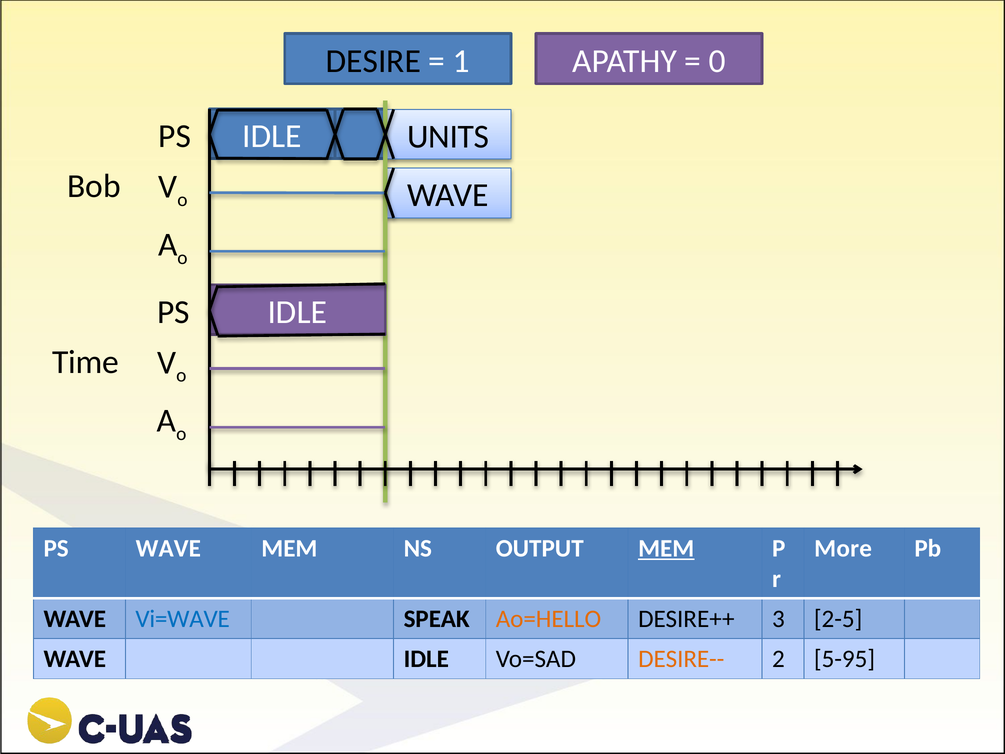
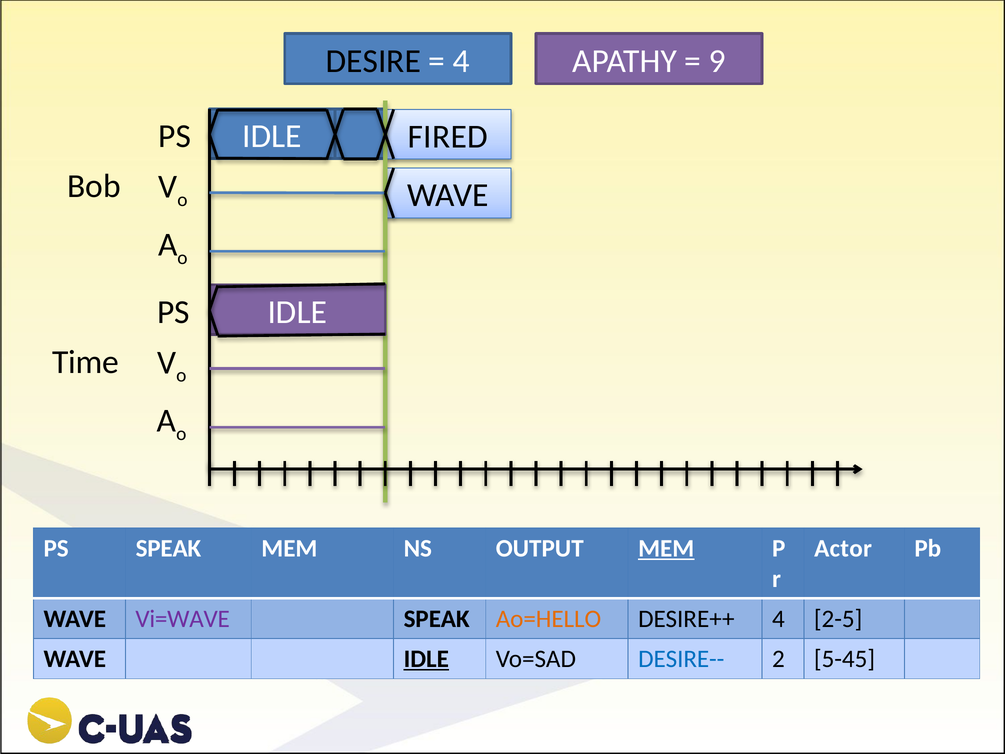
1 at (461, 61): 1 -> 4
0: 0 -> 9
UNITS: UNITS -> FIRED
PS WAVE: WAVE -> SPEAK
More: More -> Actor
Vi=WAVE colour: blue -> purple
DESIRE++ 3: 3 -> 4
IDLE at (426, 659) underline: none -> present
DESIRE-- colour: orange -> blue
5-95: 5-95 -> 5-45
